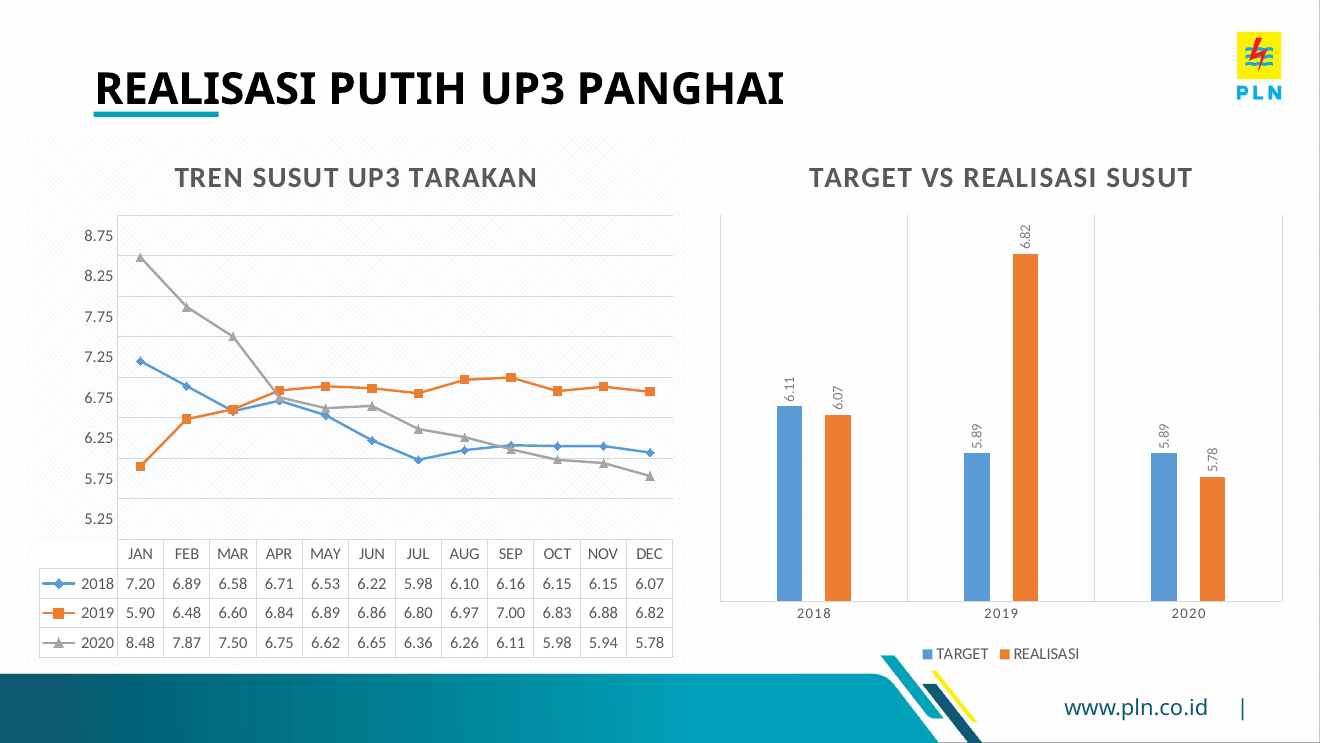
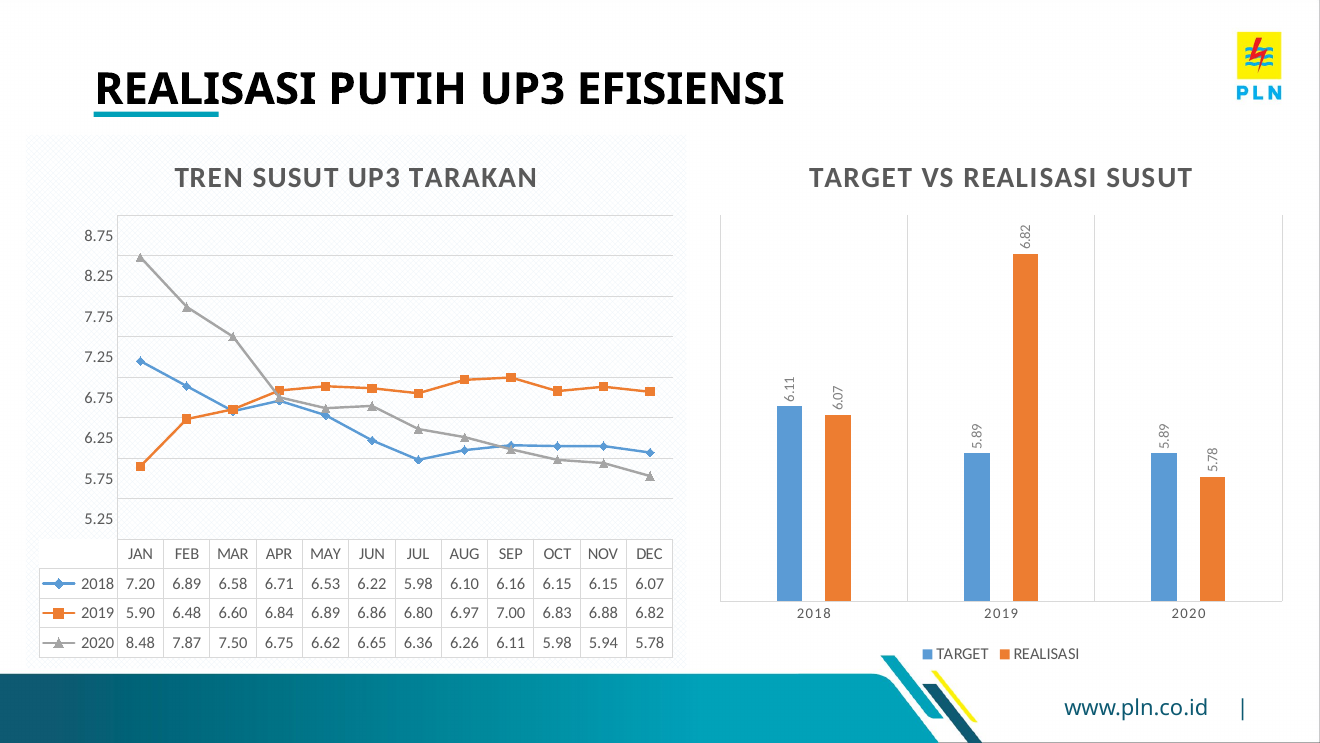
PANGHAI: PANGHAI -> EFISIENSI
